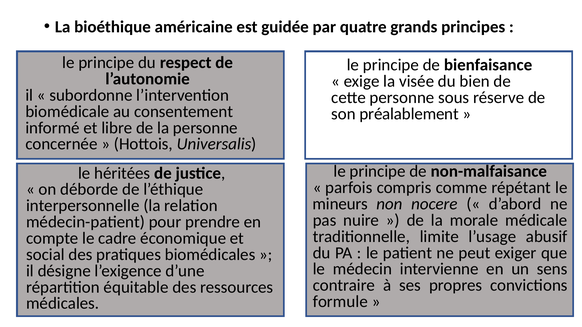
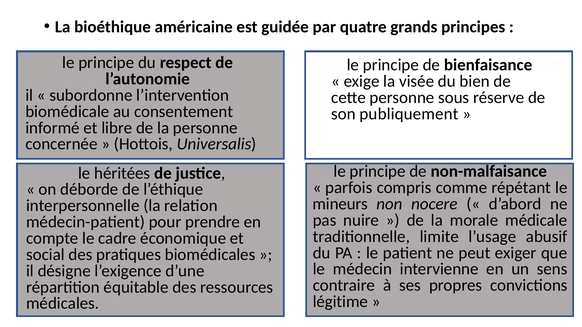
préalablement: préalablement -> publiquement
formule: formule -> légitime
